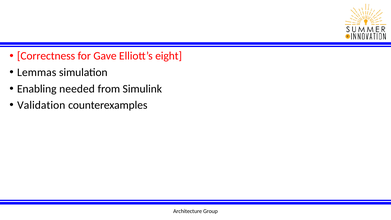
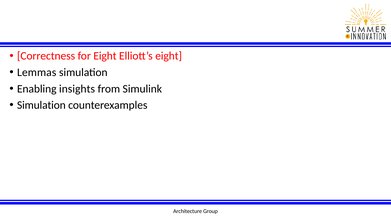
for Gave: Gave -> Eight
needed: needed -> insights
Validation at (41, 105): Validation -> Simulation
